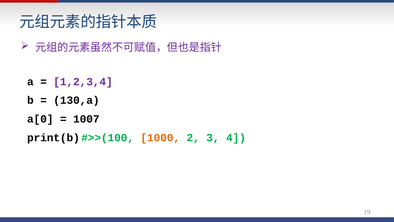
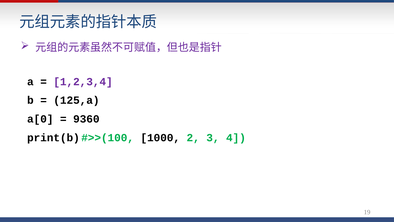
130,a: 130,a -> 125,a
1007: 1007 -> 9360
1000 colour: orange -> black
